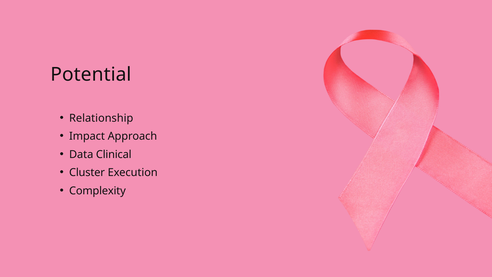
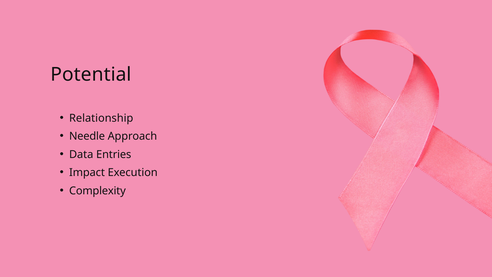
Impact: Impact -> Needle
Clinical: Clinical -> Entries
Cluster: Cluster -> Impact
